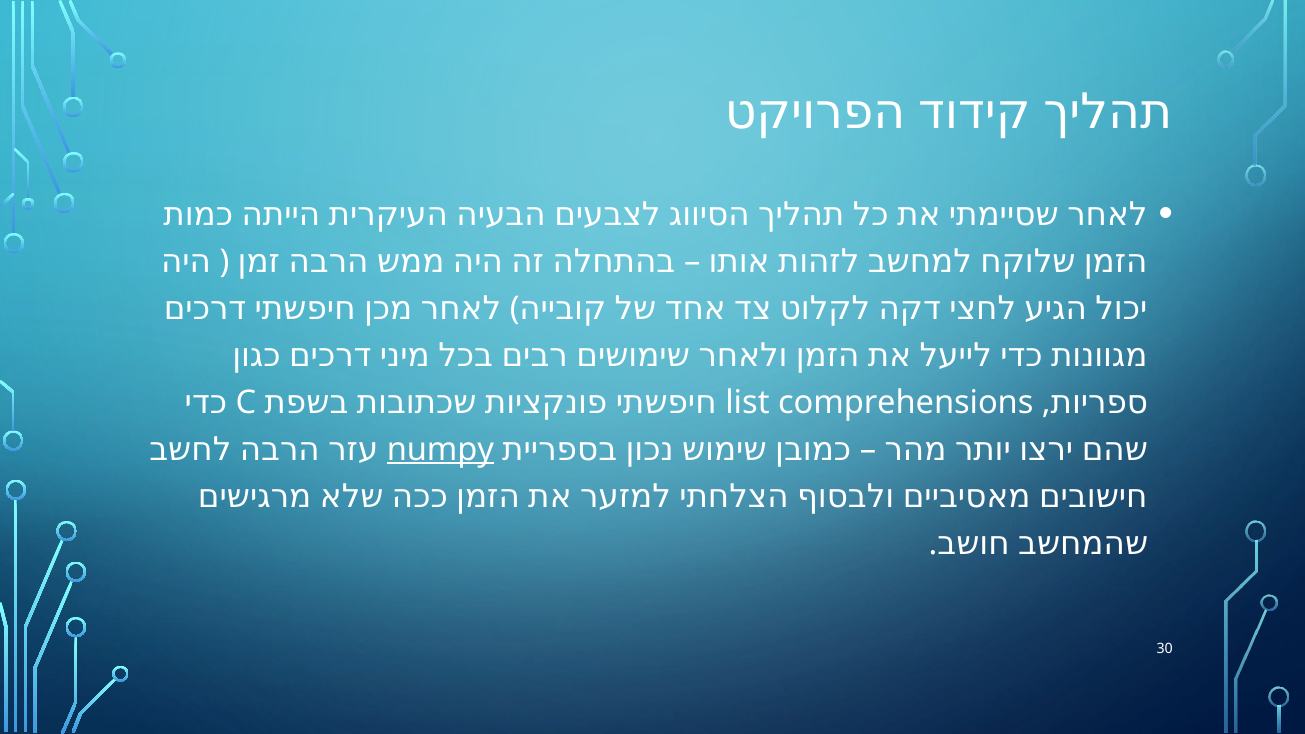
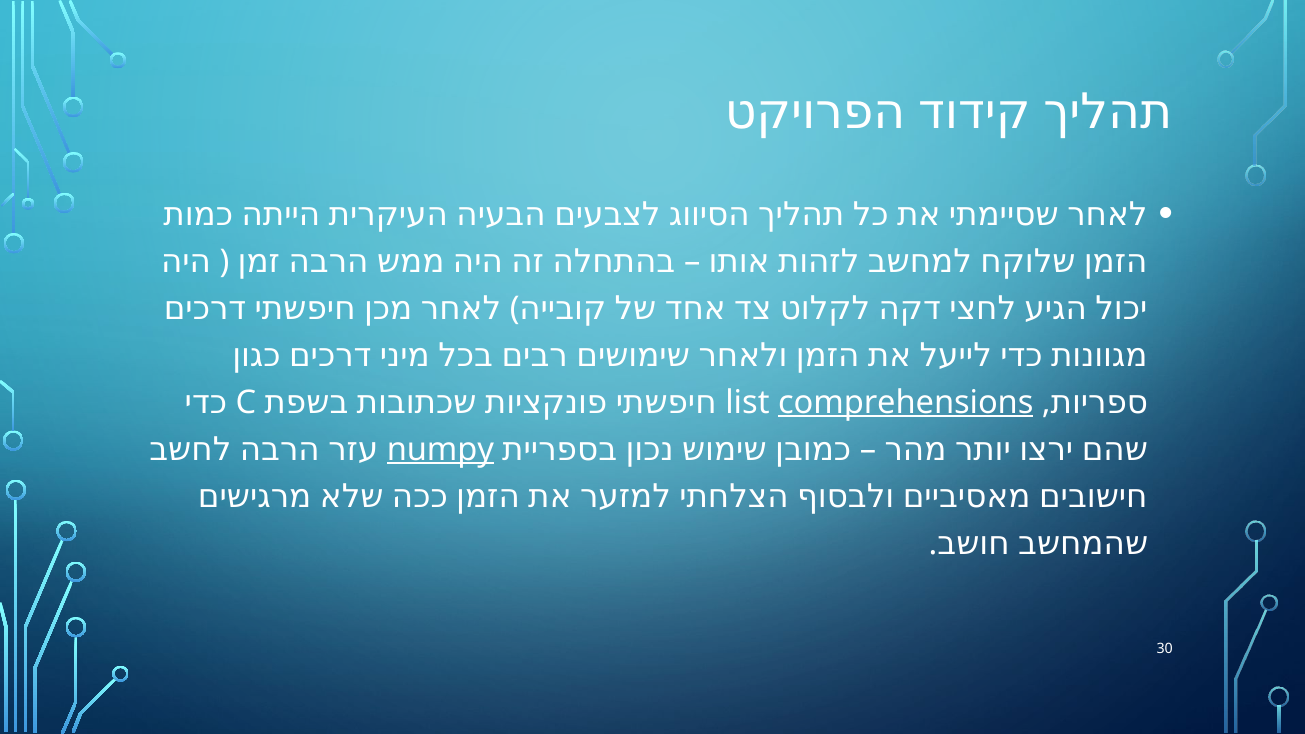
comprehensions underline: none -> present
